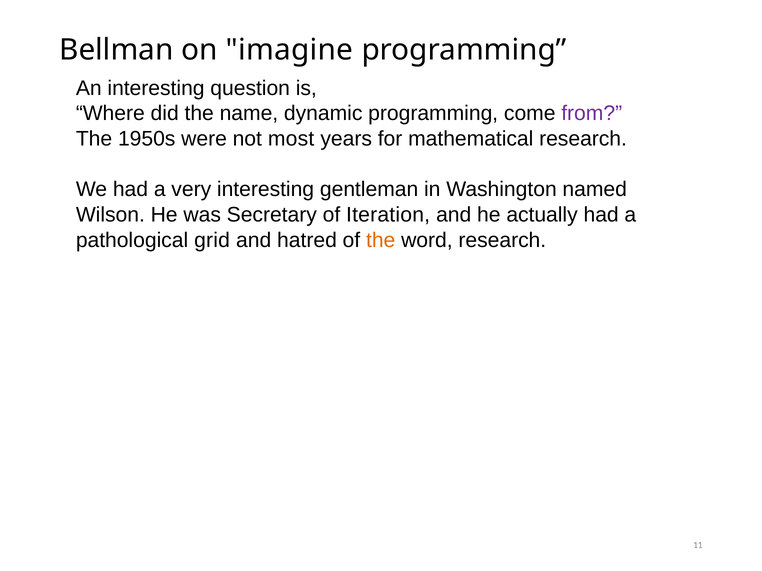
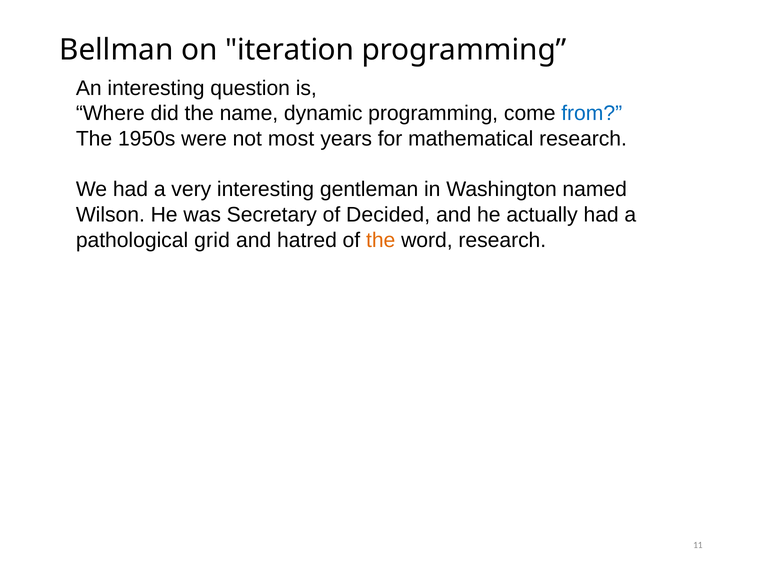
imagine: imagine -> iteration
from colour: purple -> blue
Iteration: Iteration -> Decided
